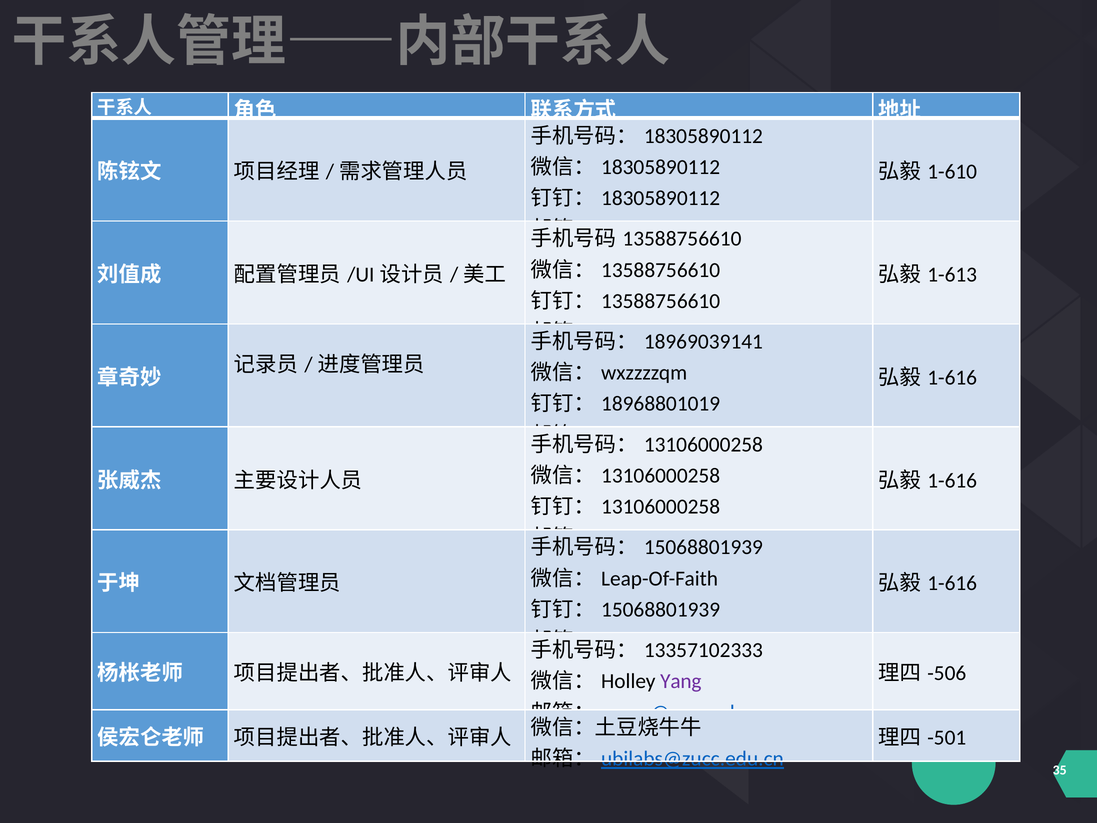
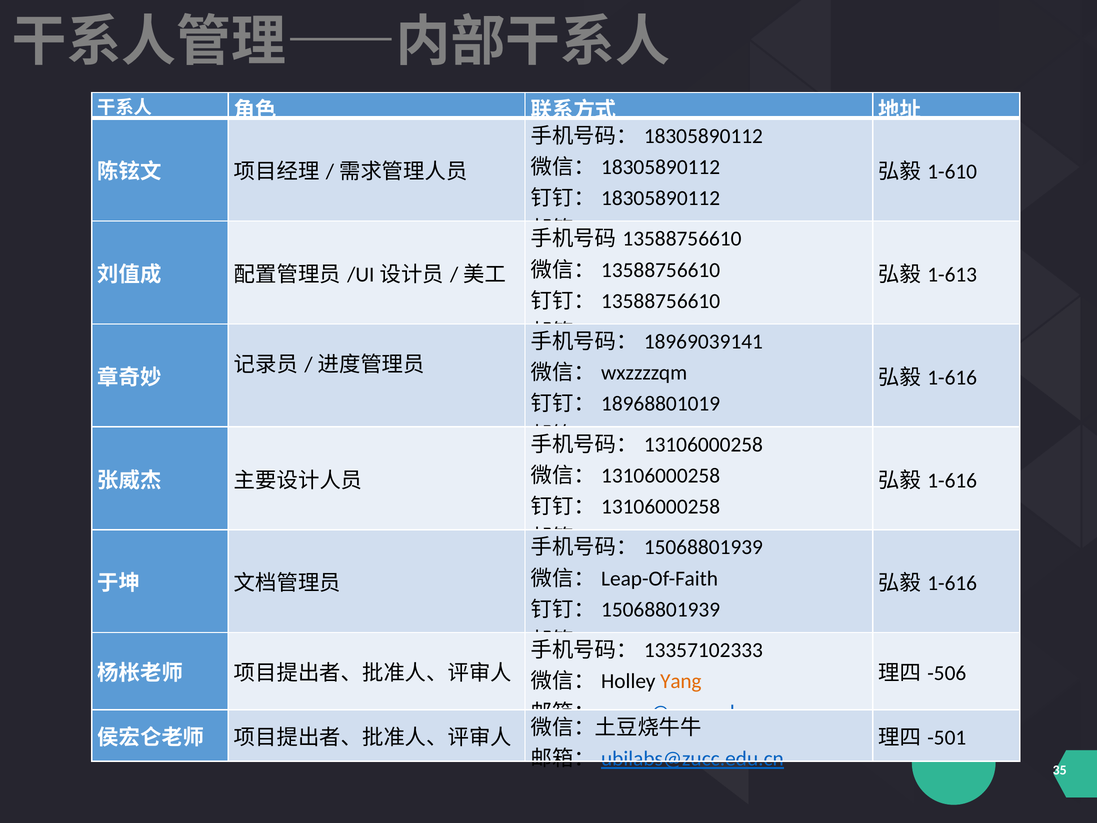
Yang colour: purple -> orange
